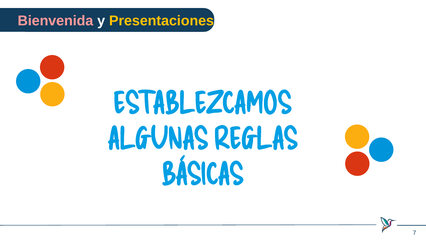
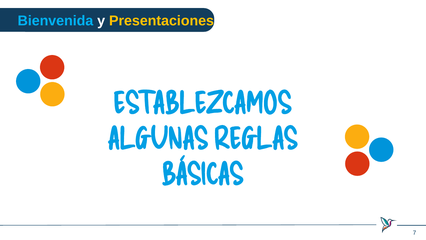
Bienvenida colour: pink -> light blue
